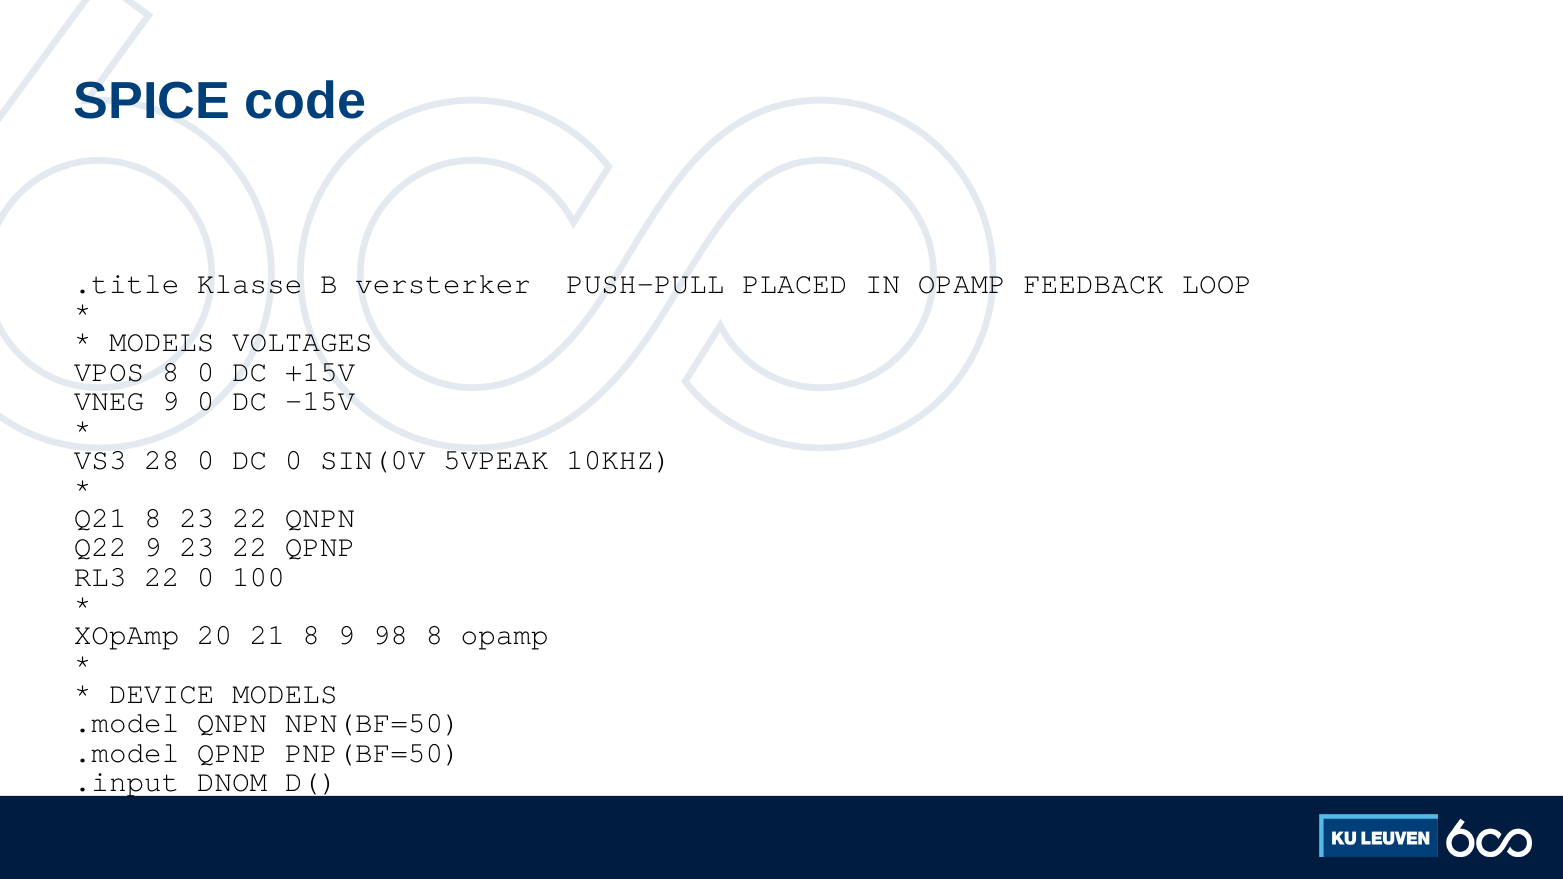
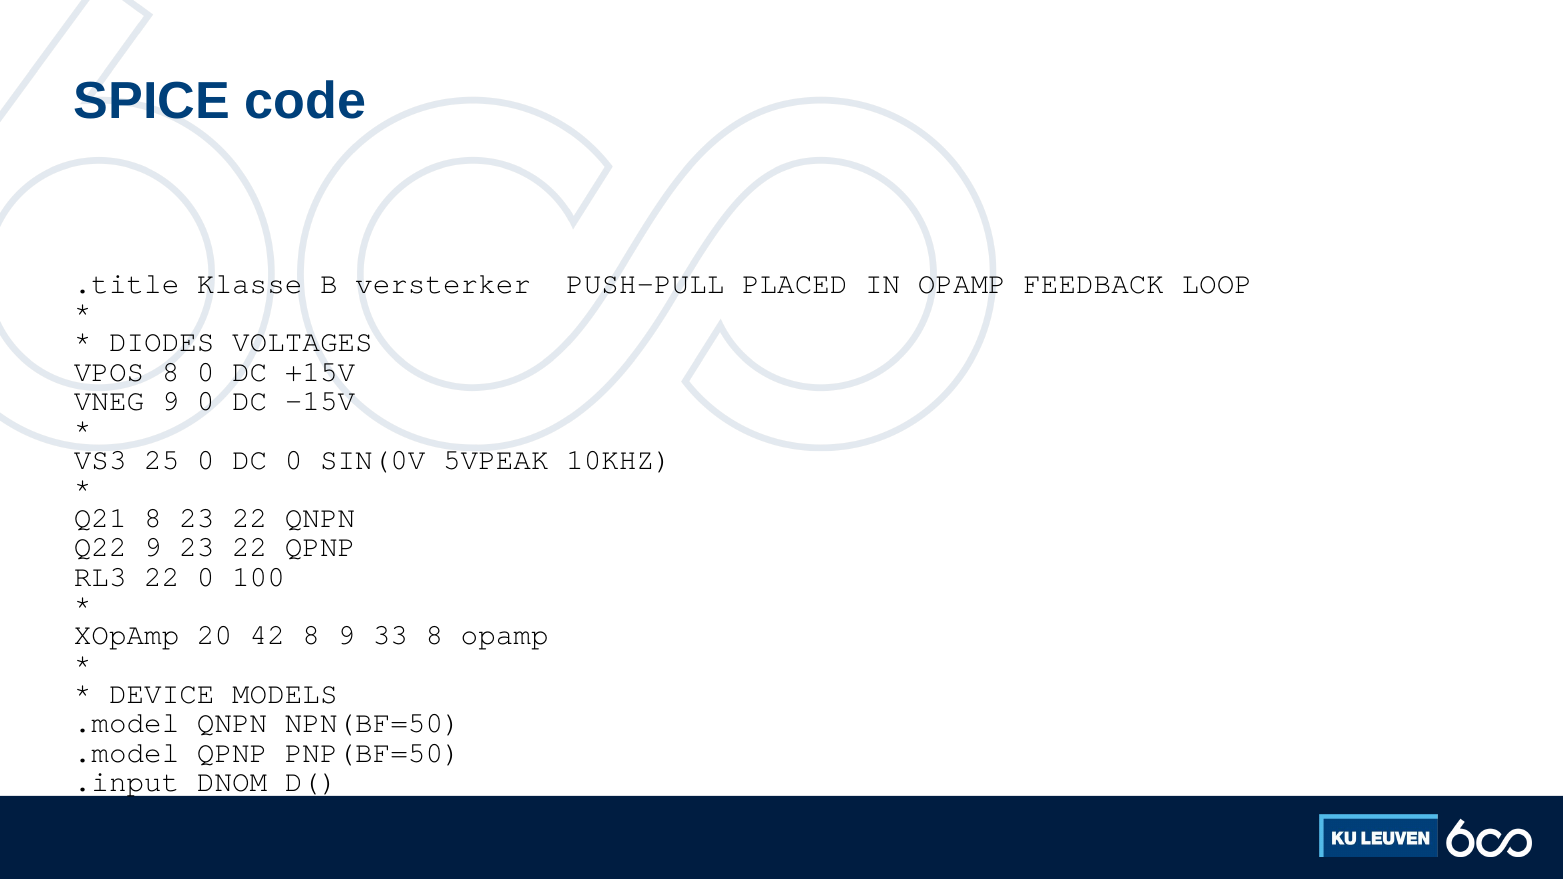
MODELS at (162, 342): MODELS -> DIODES
28: 28 -> 25
21: 21 -> 42
98: 98 -> 33
